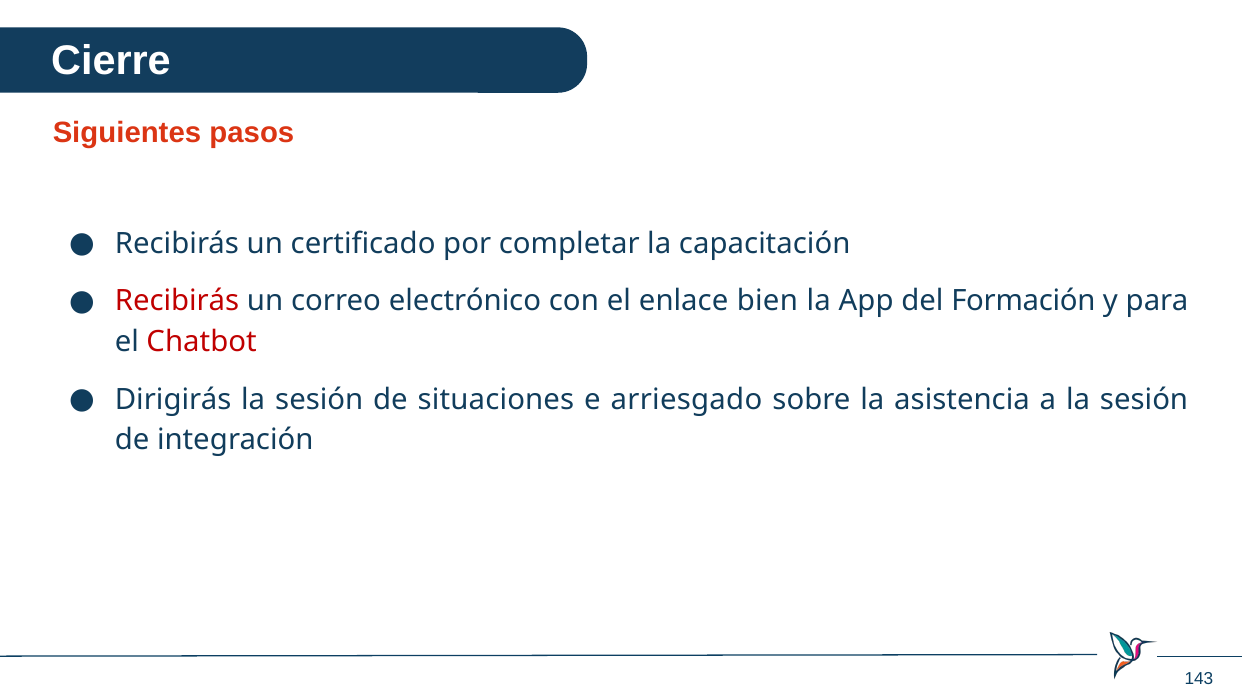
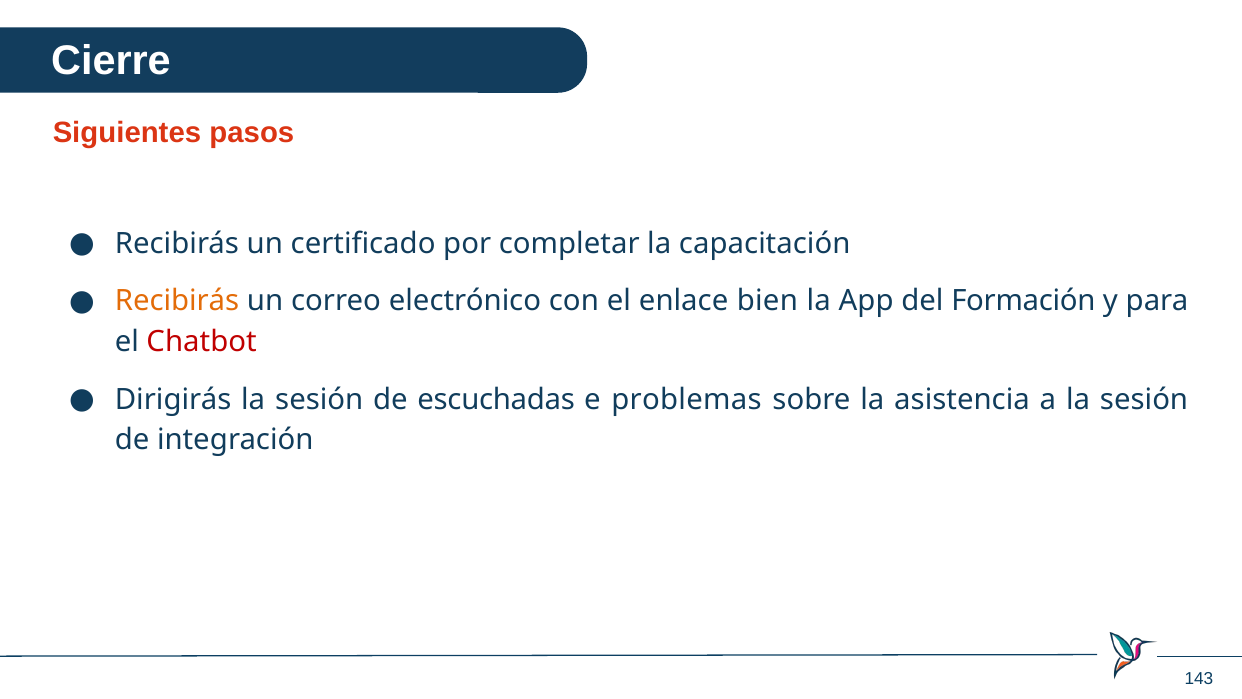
Recibirás at (177, 301) colour: red -> orange
situaciones: situaciones -> escuchadas
arriesgado: arriesgado -> problemas
